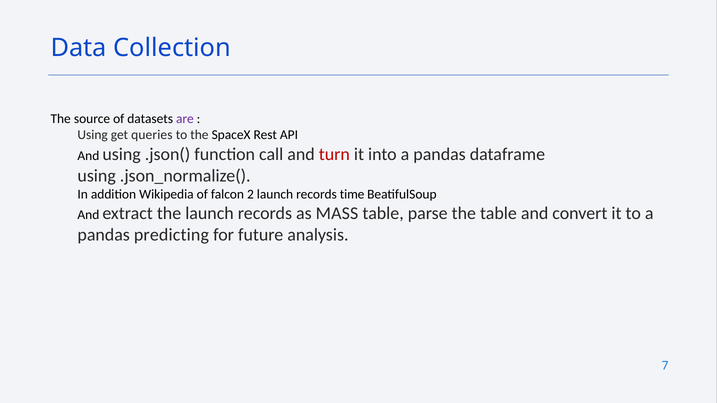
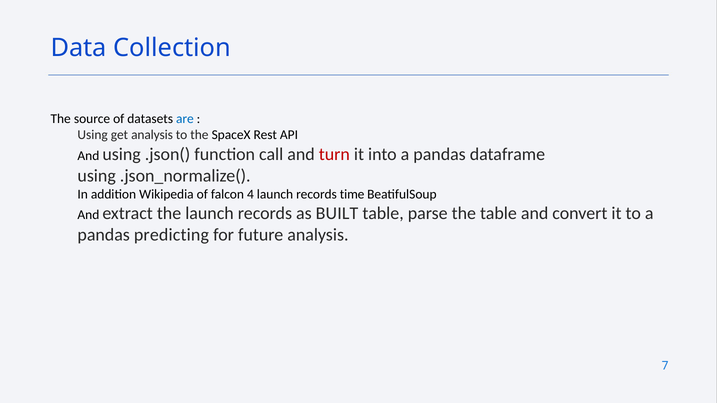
are colour: purple -> blue
get queries: queries -> analysis
2: 2 -> 4
MASS: MASS -> BUILT
